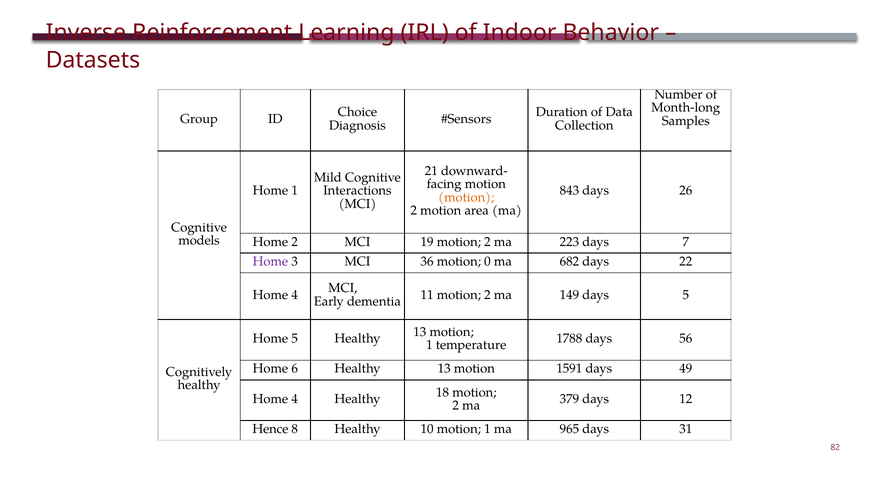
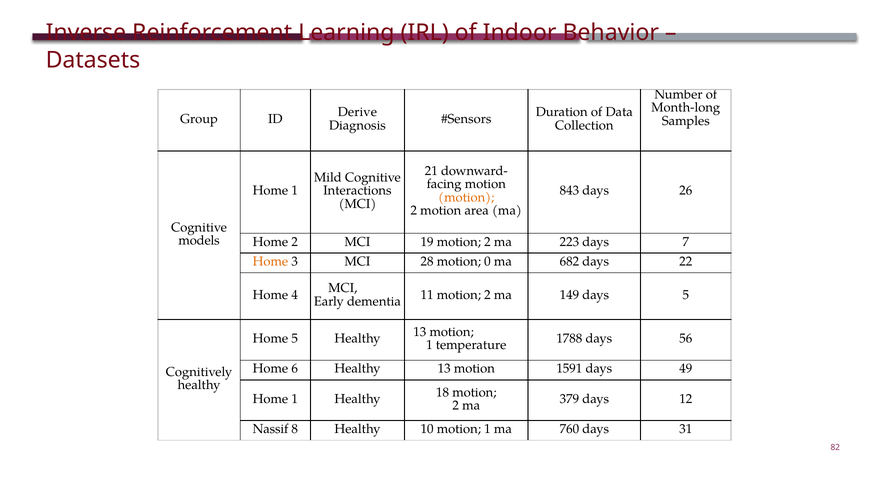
Choice: Choice -> Derive
Home at (270, 261) colour: purple -> orange
36: 36 -> 28
4 at (295, 399): 4 -> 1
Hence: Hence -> Nassif
965: 965 -> 760
